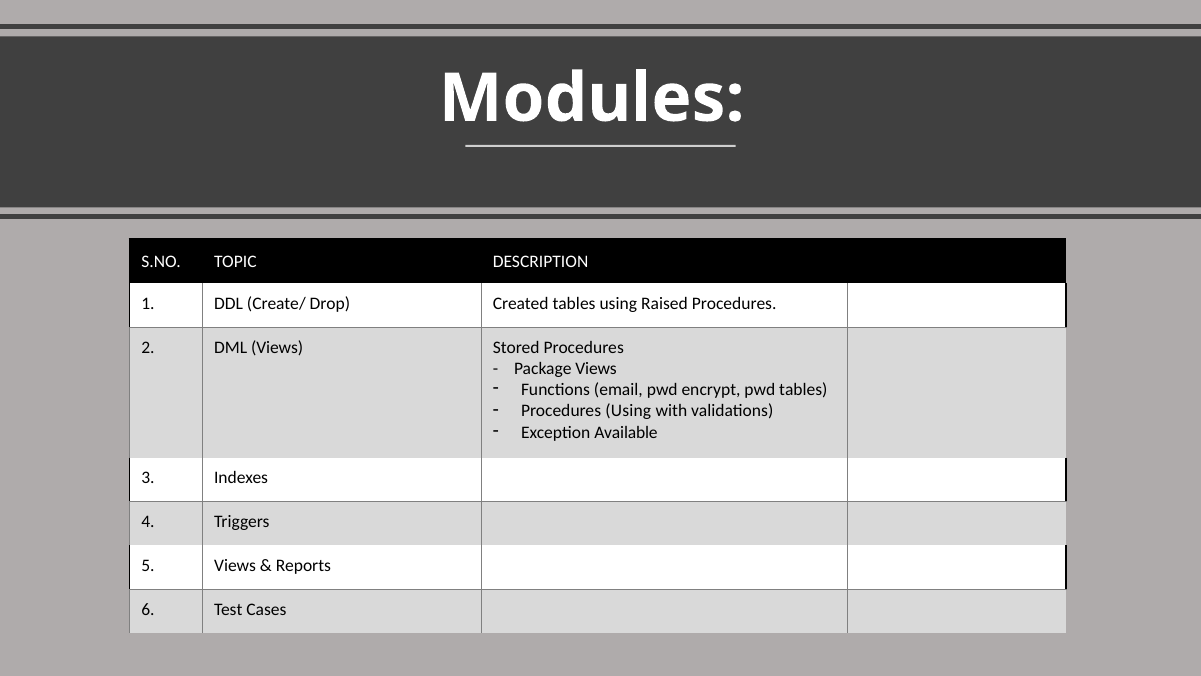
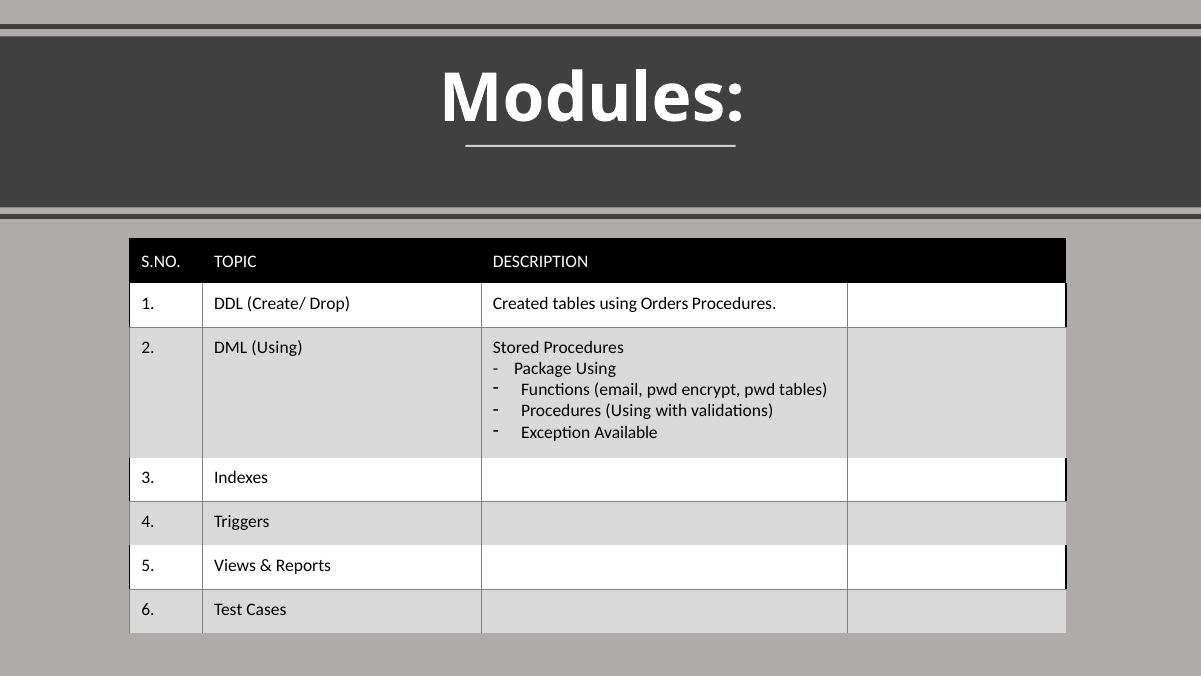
Raised: Raised -> Orders
DML Views: Views -> Using
Package Views: Views -> Using
